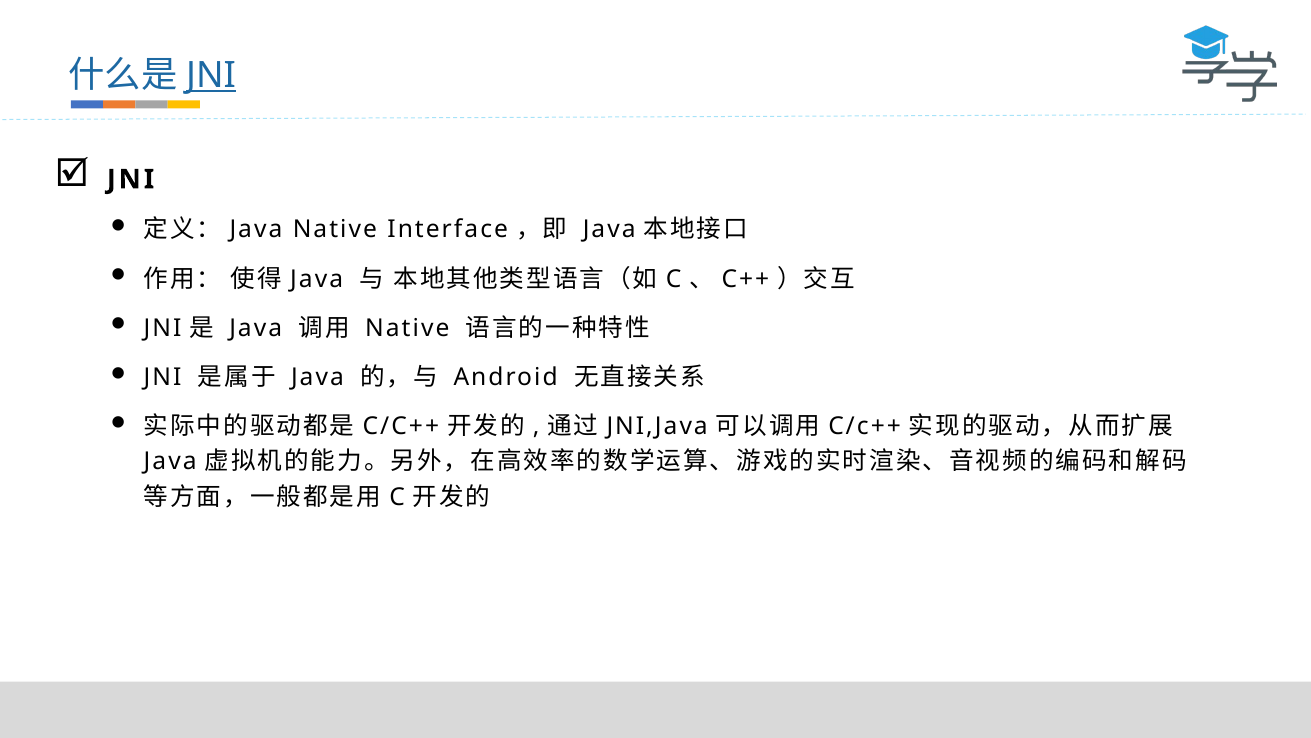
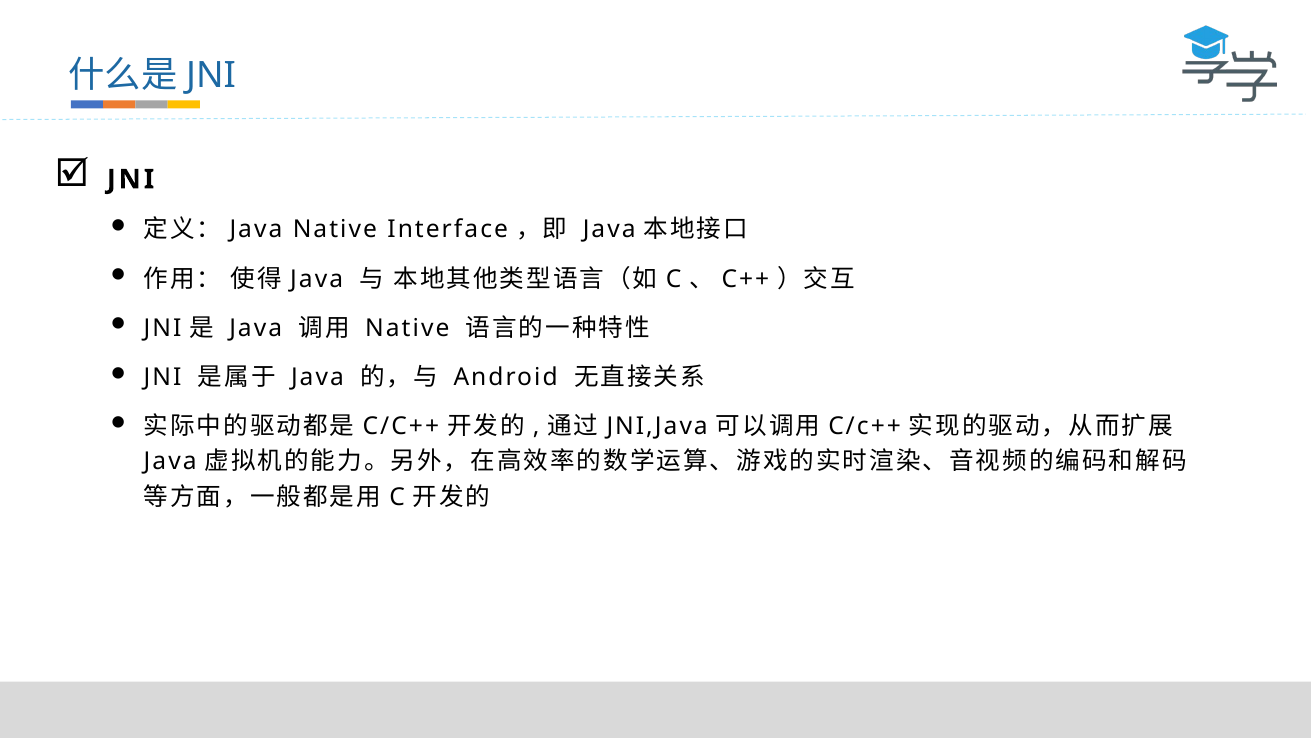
JNI at (211, 76) underline: present -> none
